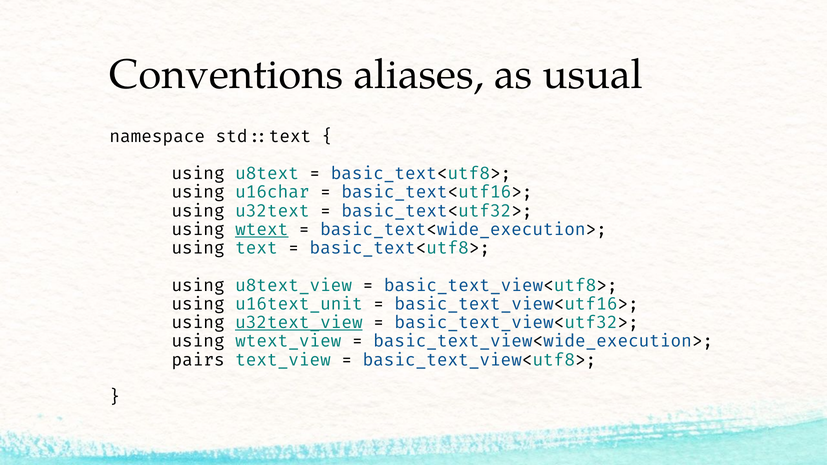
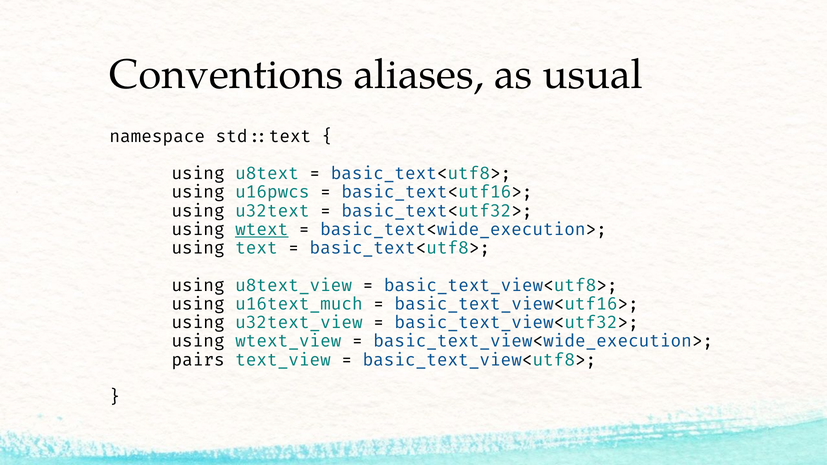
u16char: u16char -> u16pwcs
u16text_unit: u16text_unit -> u16text_much
u32text_view underline: present -> none
